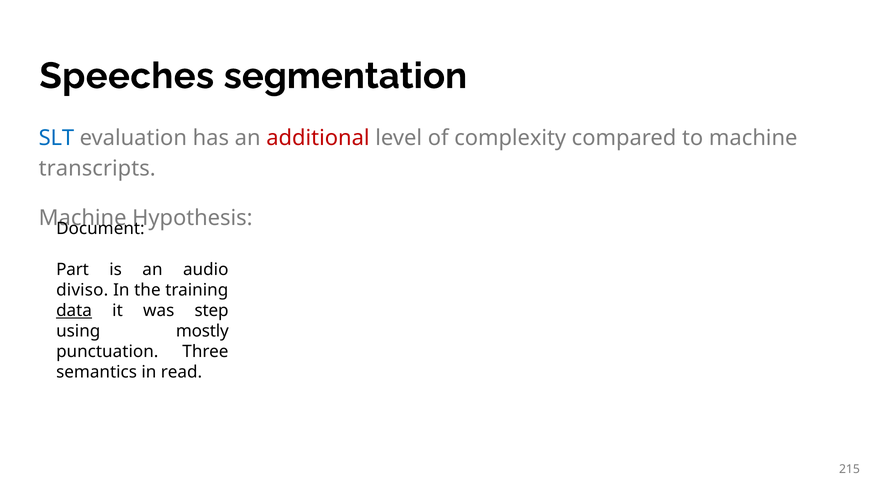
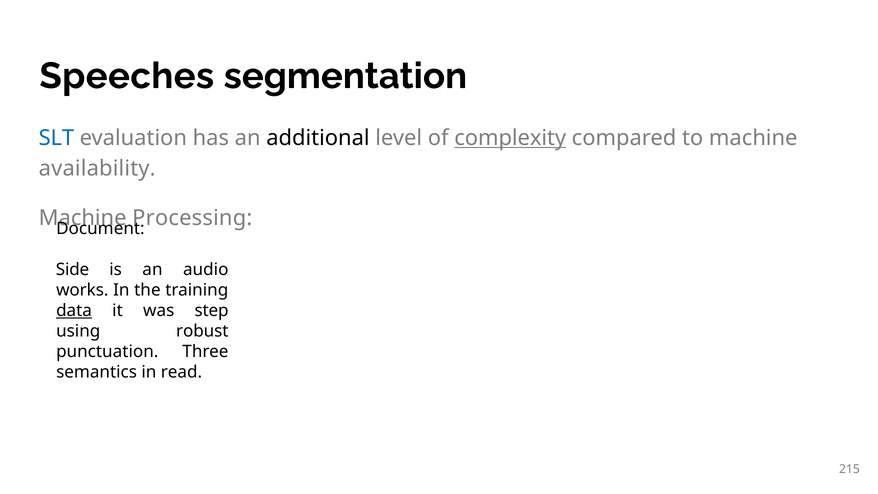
additional colour: red -> black
complexity underline: none -> present
transcripts: transcripts -> availability
Hypothesis: Hypothesis -> Processing
Part: Part -> Side
diviso: diviso -> works
mostly: mostly -> robust
